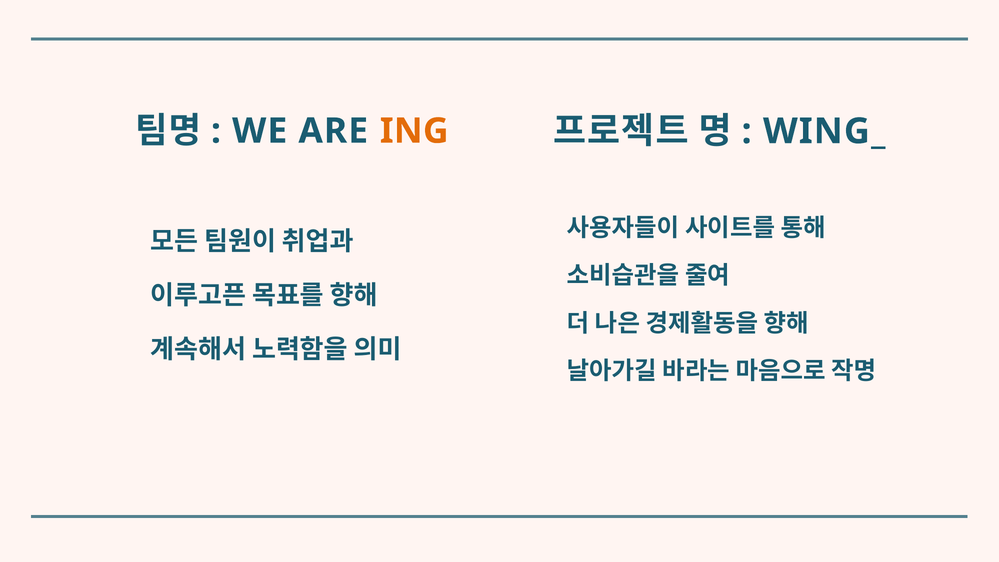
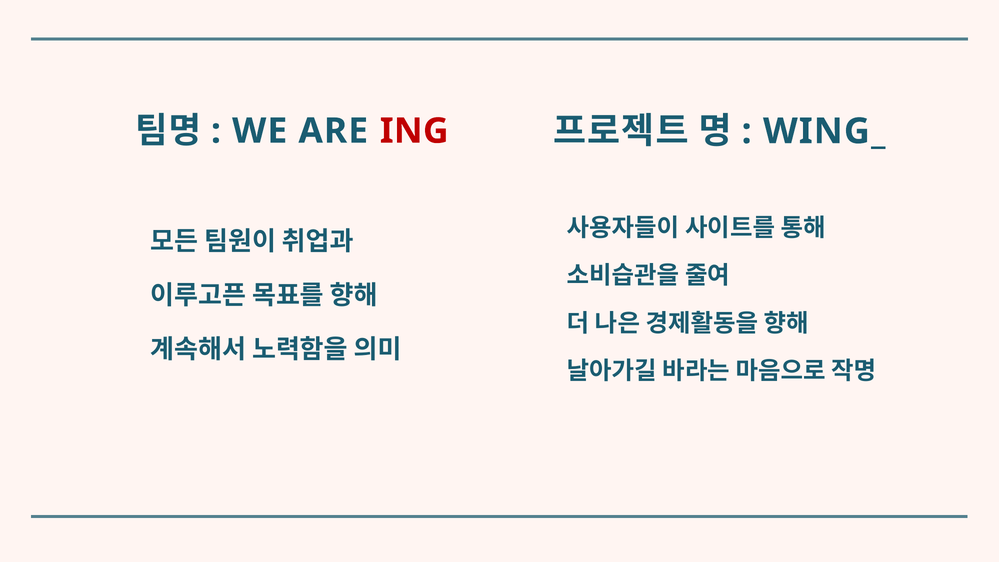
ING colour: orange -> red
